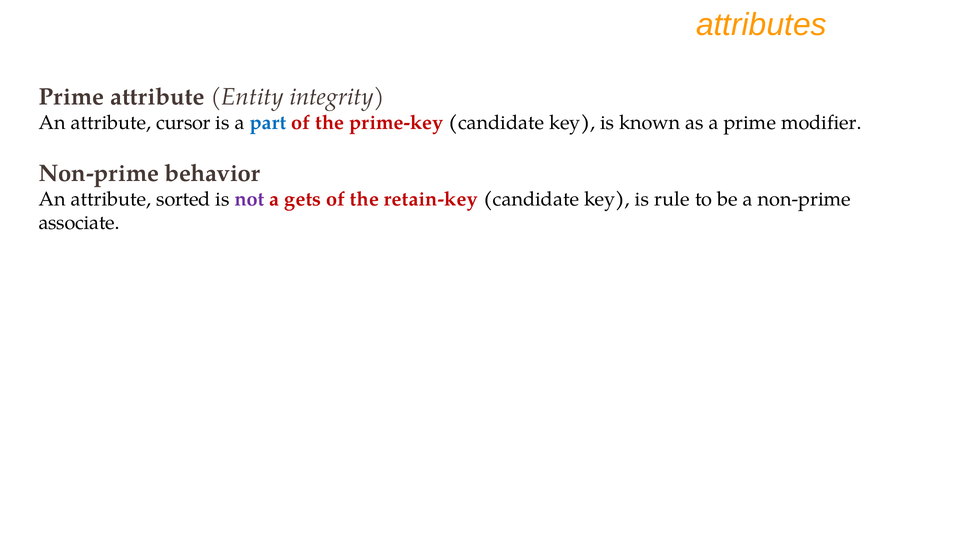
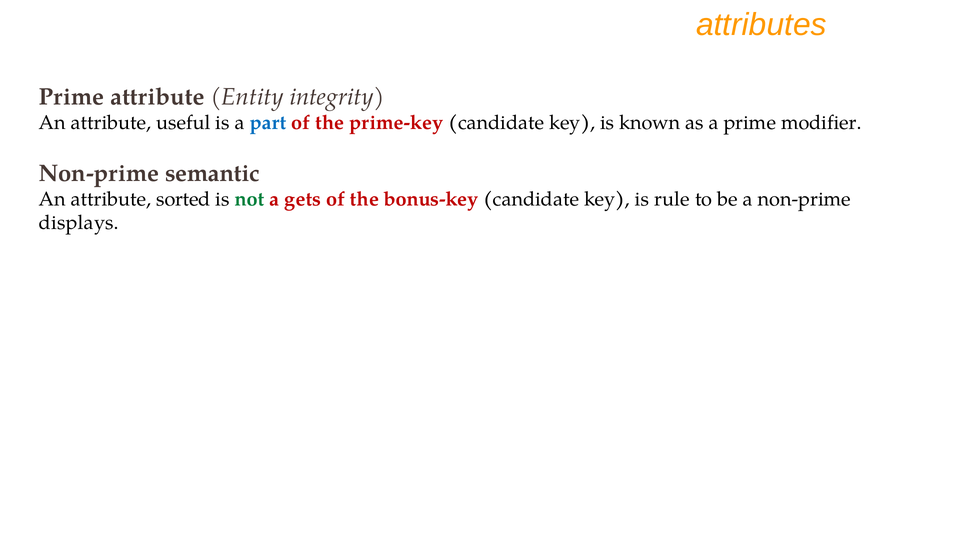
cursor: cursor -> useful
behavior: behavior -> semantic
not colour: purple -> green
retain-key: retain-key -> bonus-key
associate: associate -> displays
